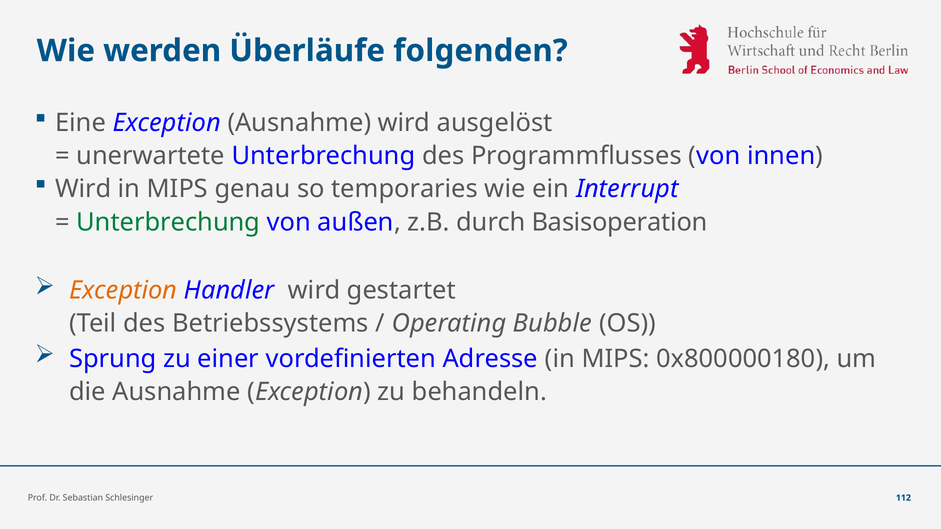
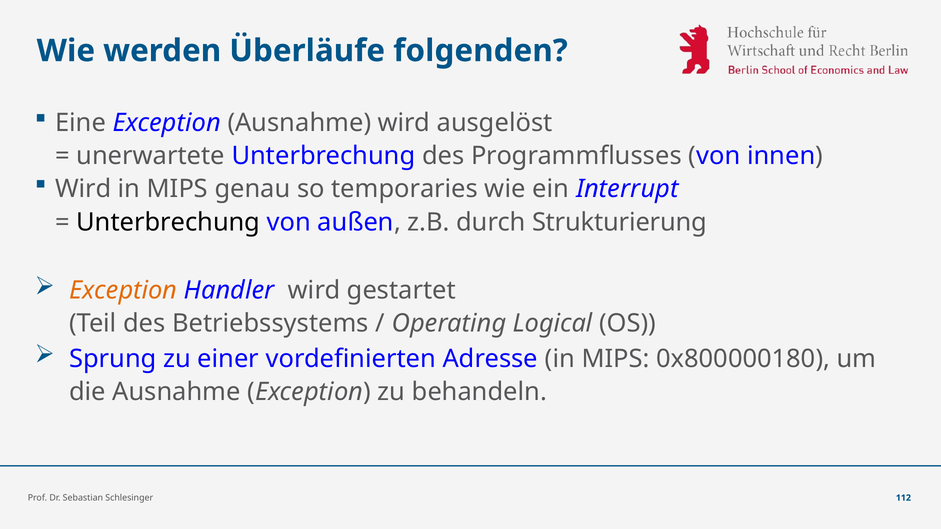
Unterbrechung at (168, 222) colour: green -> black
Basisoperation: Basisoperation -> Strukturierung
Bubble: Bubble -> Logical
